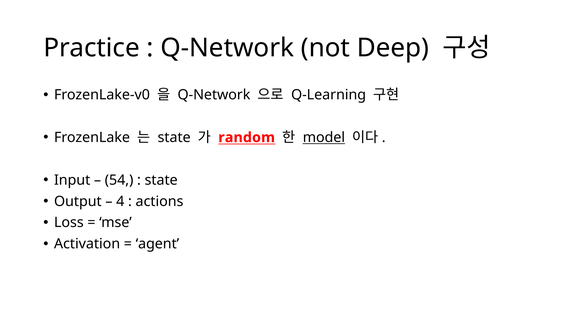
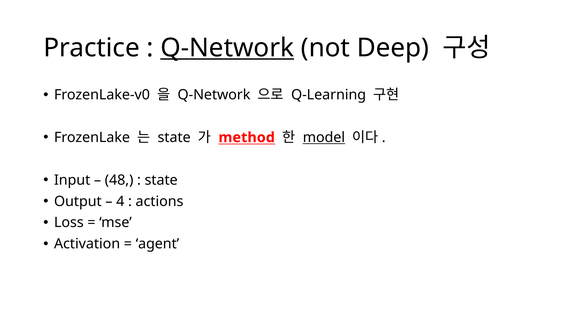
Q-Network at (227, 48) underline: none -> present
random: random -> method
54: 54 -> 48
